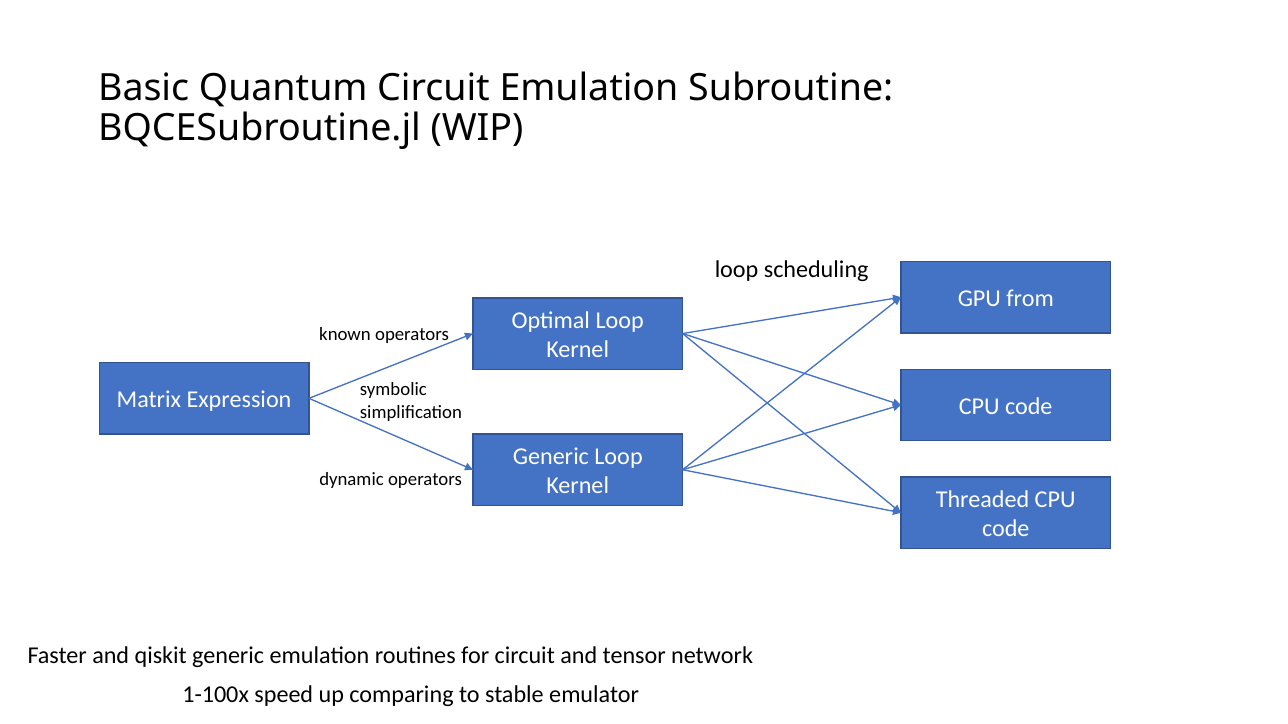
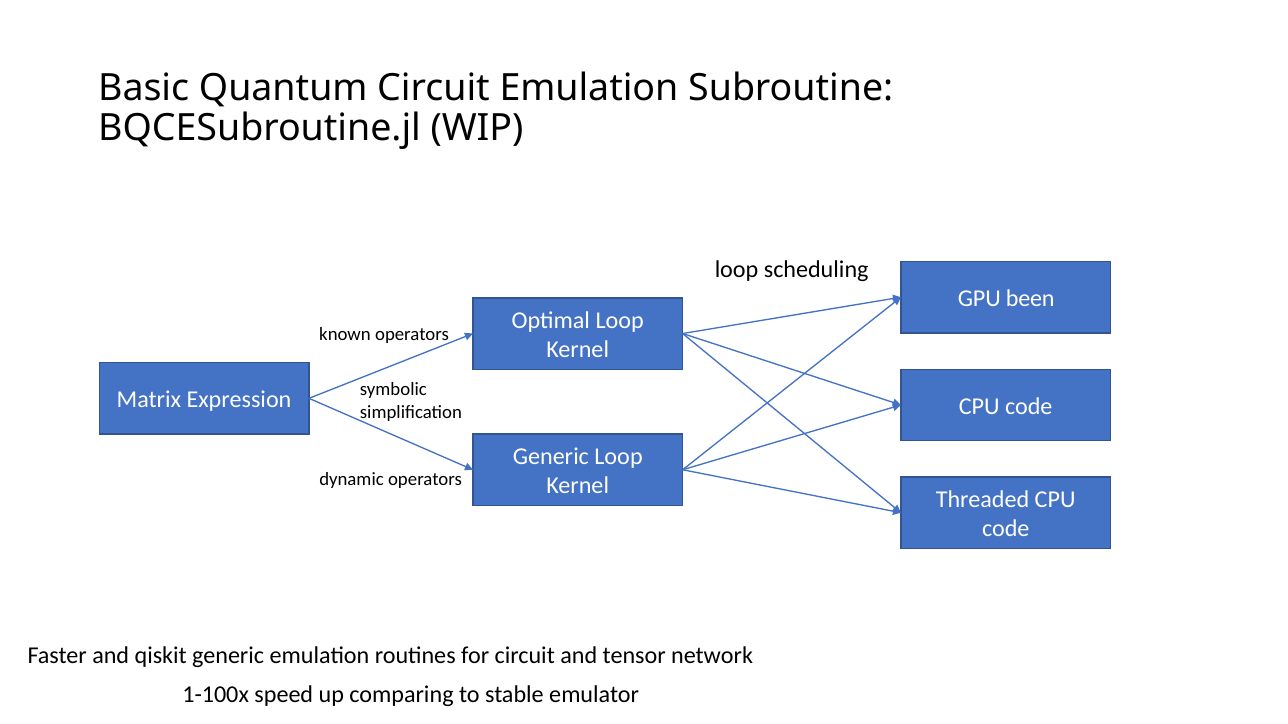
from: from -> been
